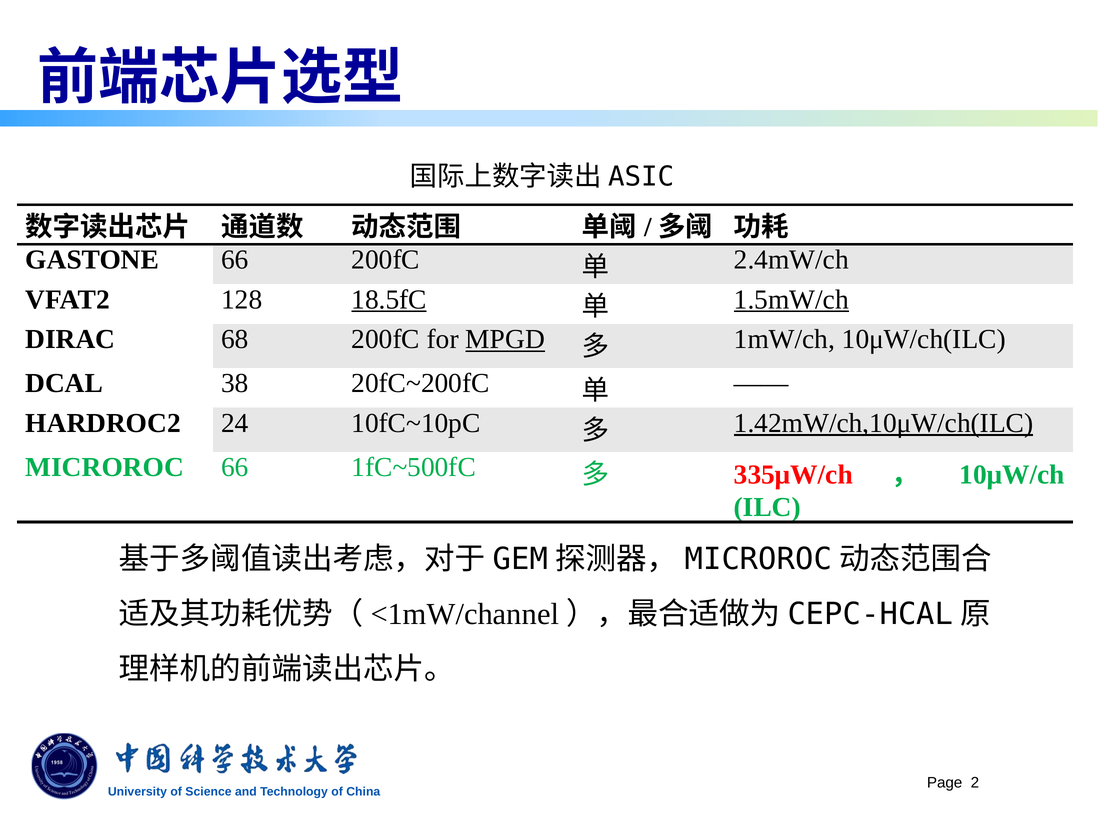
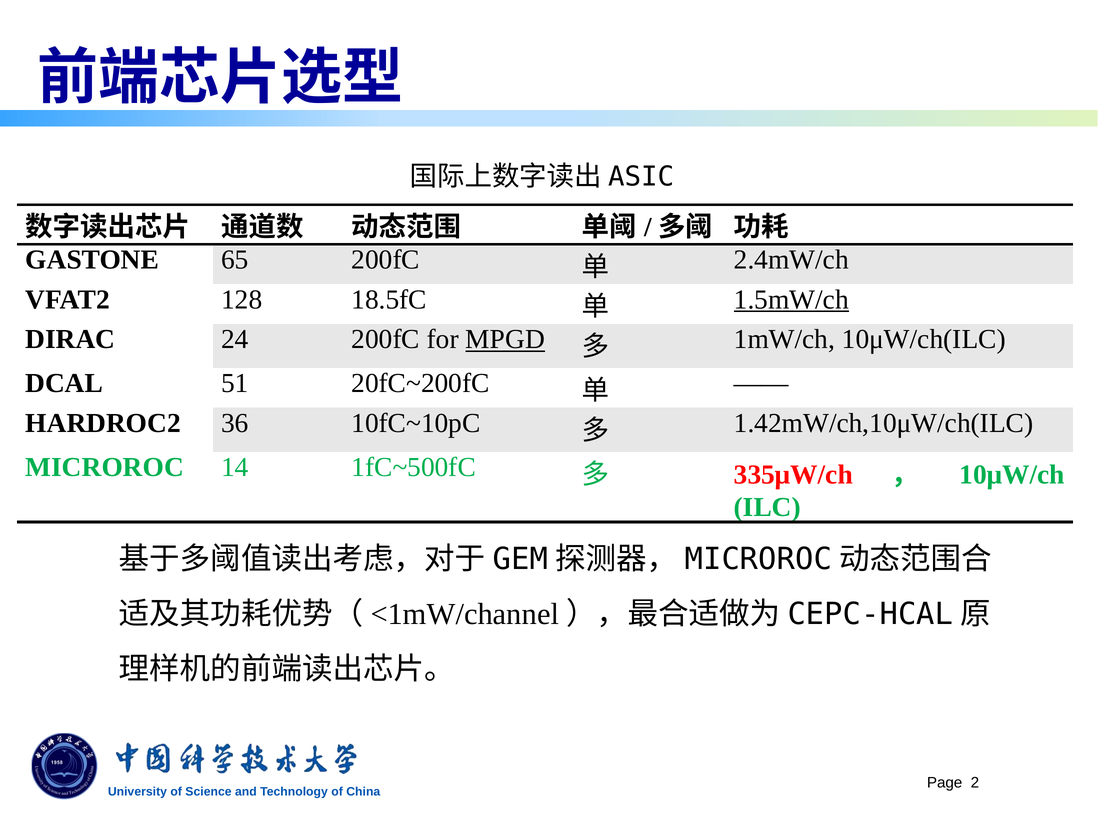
GASTONE 66: 66 -> 65
18.5fC underline: present -> none
68: 68 -> 24
38: 38 -> 51
24: 24 -> 36
1.42mW/ch,10μW/ch(ILC underline: present -> none
MICROROC 66: 66 -> 14
